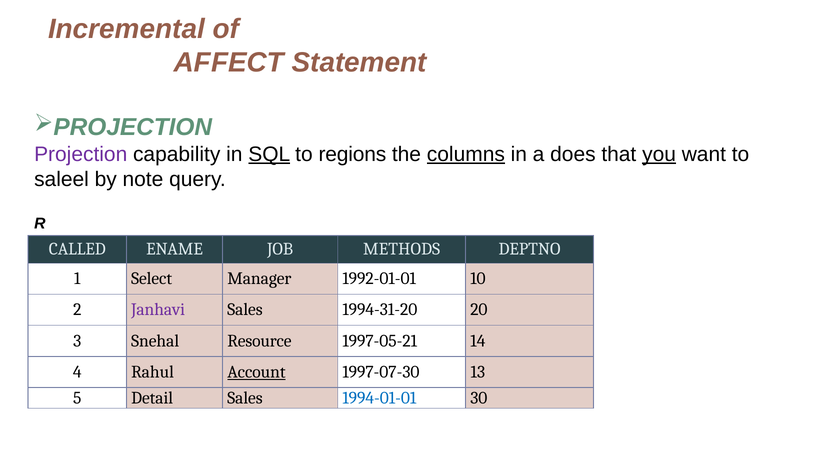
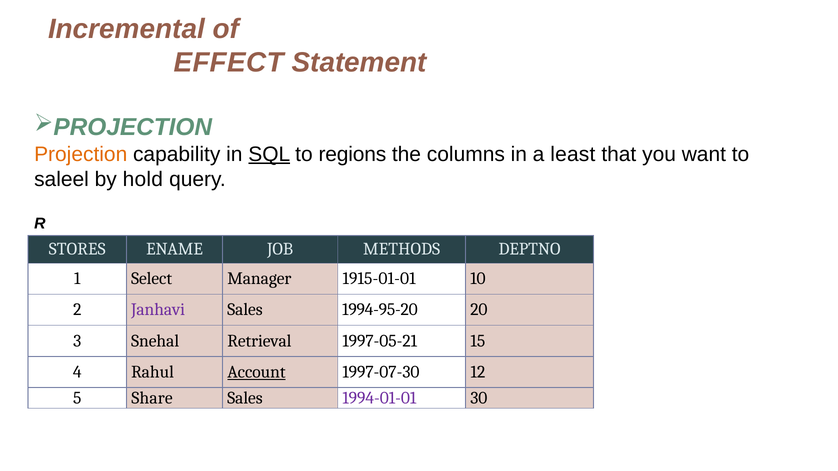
AFFECT: AFFECT -> EFFECT
Projection colour: purple -> orange
columns underline: present -> none
does: does -> least
you underline: present -> none
note: note -> hold
CALLED: CALLED -> STORES
1992-01-01: 1992-01-01 -> 1915-01-01
1994-31-20: 1994-31-20 -> 1994-95-20
Resource: Resource -> Retrieval
14: 14 -> 15
13: 13 -> 12
Detail: Detail -> Share
1994-01-01 colour: blue -> purple
